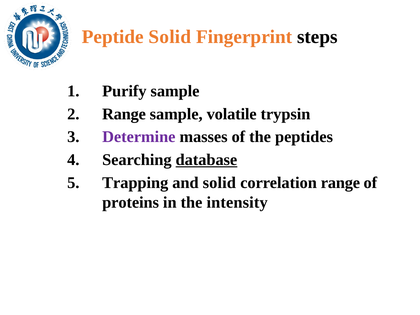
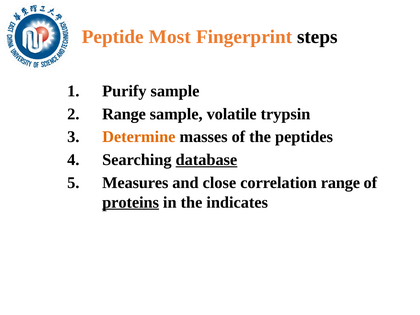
Peptide Solid: Solid -> Most
Determine colour: purple -> orange
Trapping: Trapping -> Measures
and solid: solid -> close
proteins underline: none -> present
intensity: intensity -> indicates
